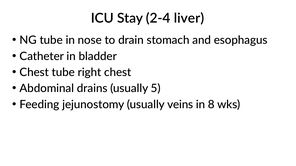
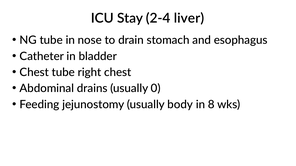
5: 5 -> 0
veins: veins -> body
